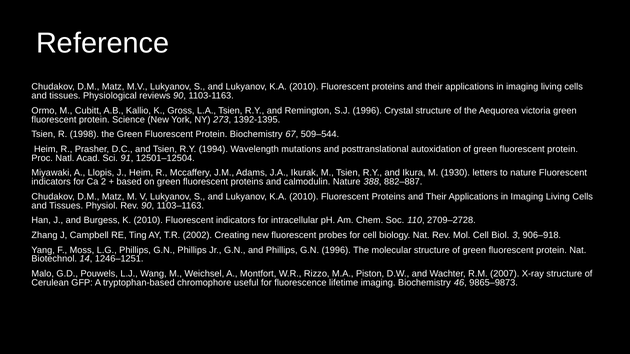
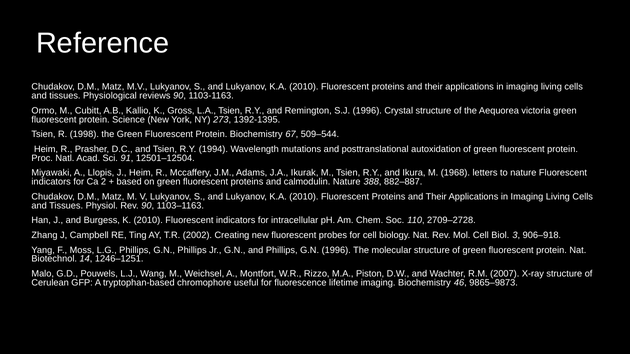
1930: 1930 -> 1968
